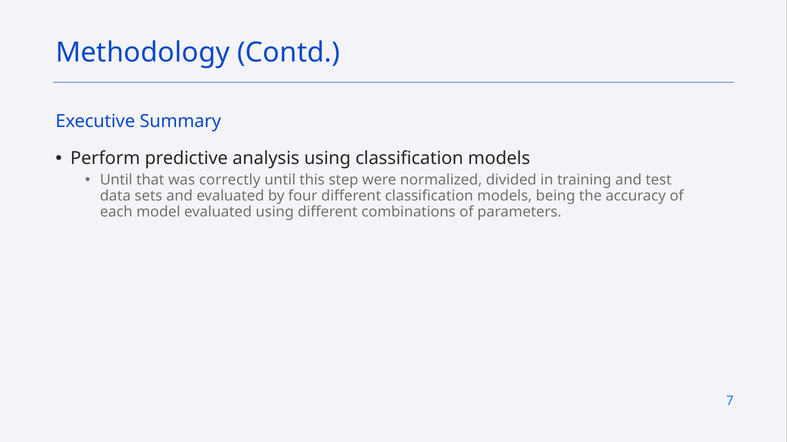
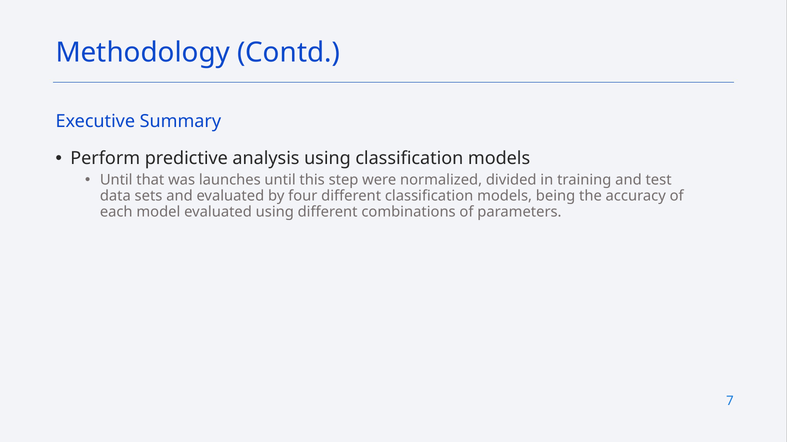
correctly: correctly -> launches
